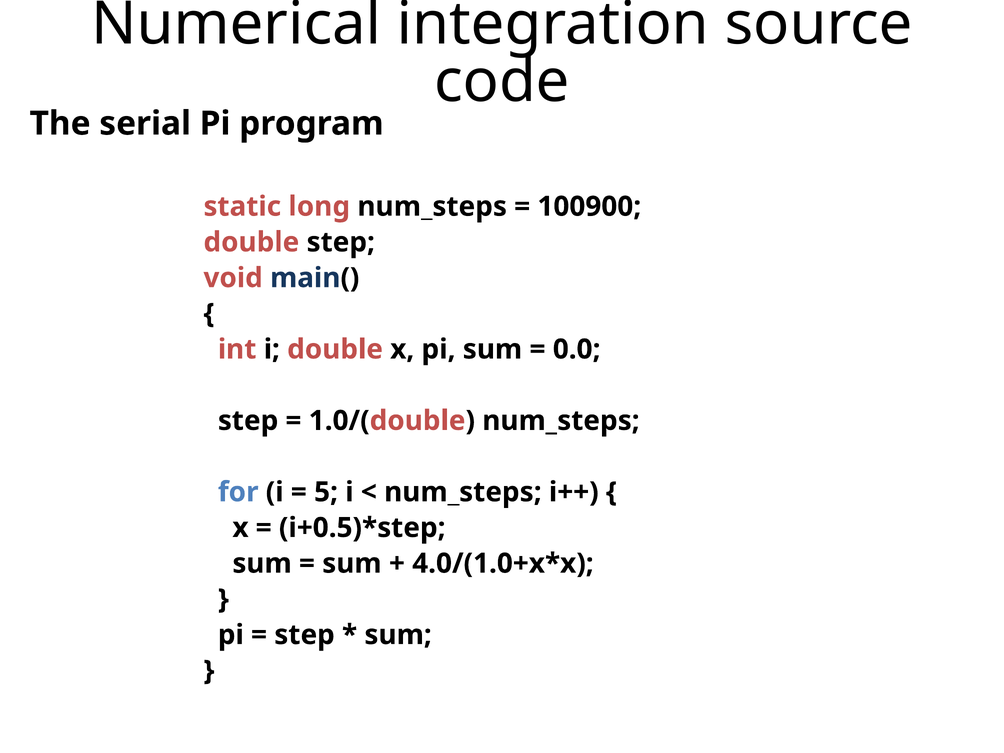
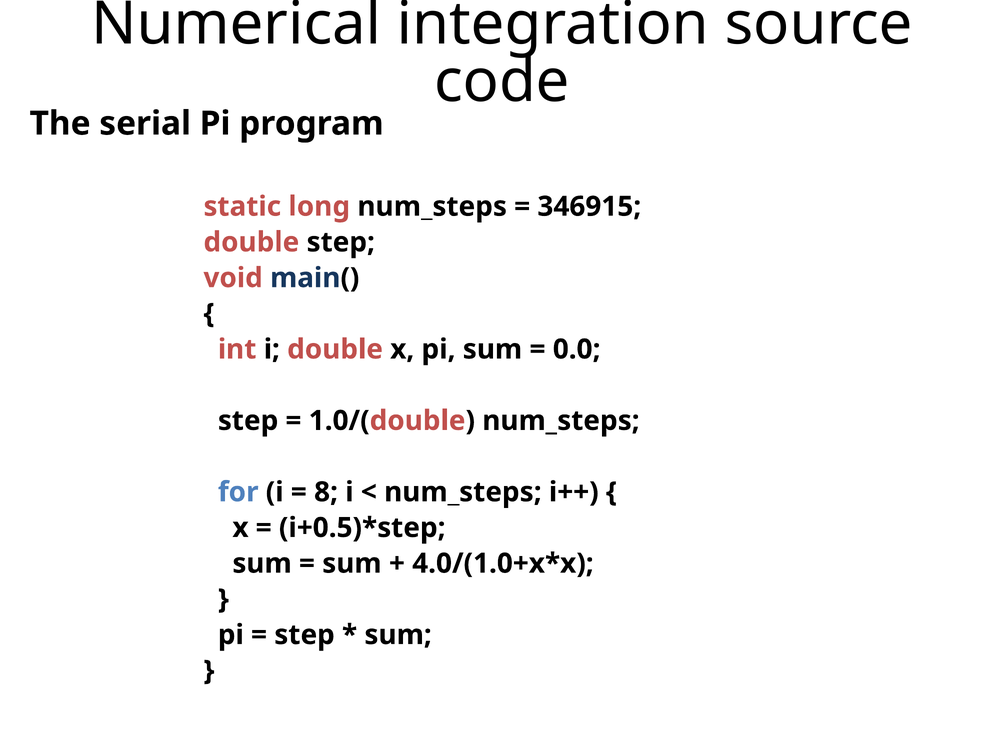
100900: 100900 -> 346915
5: 5 -> 8
